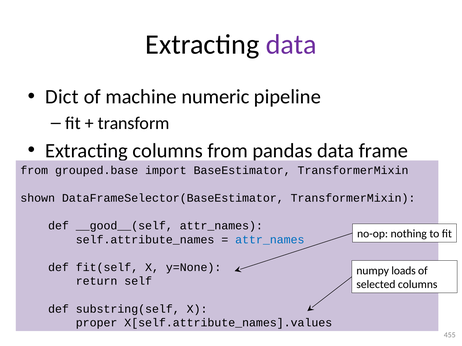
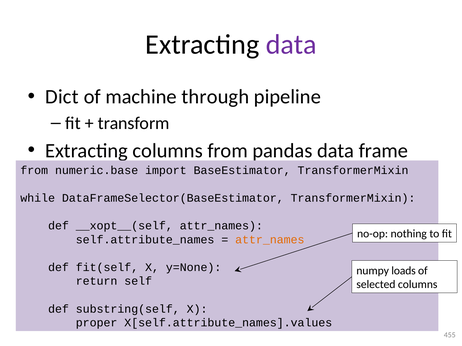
numeric: numeric -> through
grouped.base: grouped.base -> numeric.base
shown: shown -> while
__good__(self: __good__(self -> __xopt__(self
attr_names at (270, 240) colour: blue -> orange
